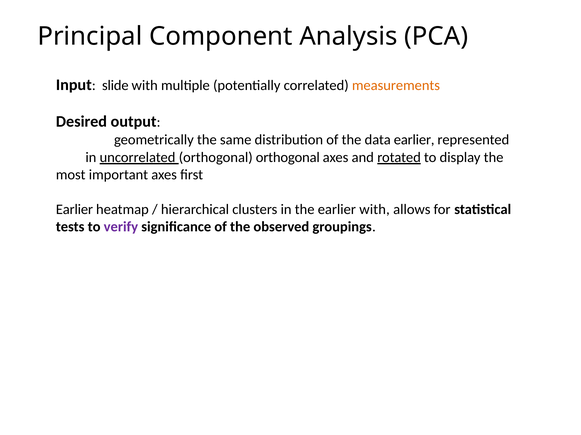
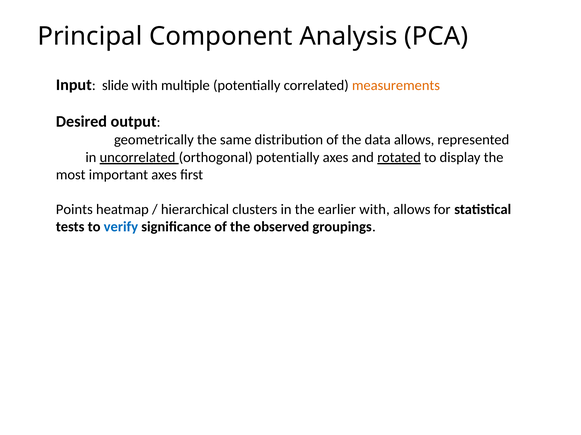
data earlier: earlier -> allows
orthogonal orthogonal: orthogonal -> potentially
Earlier at (74, 210): Earlier -> Points
verify colour: purple -> blue
